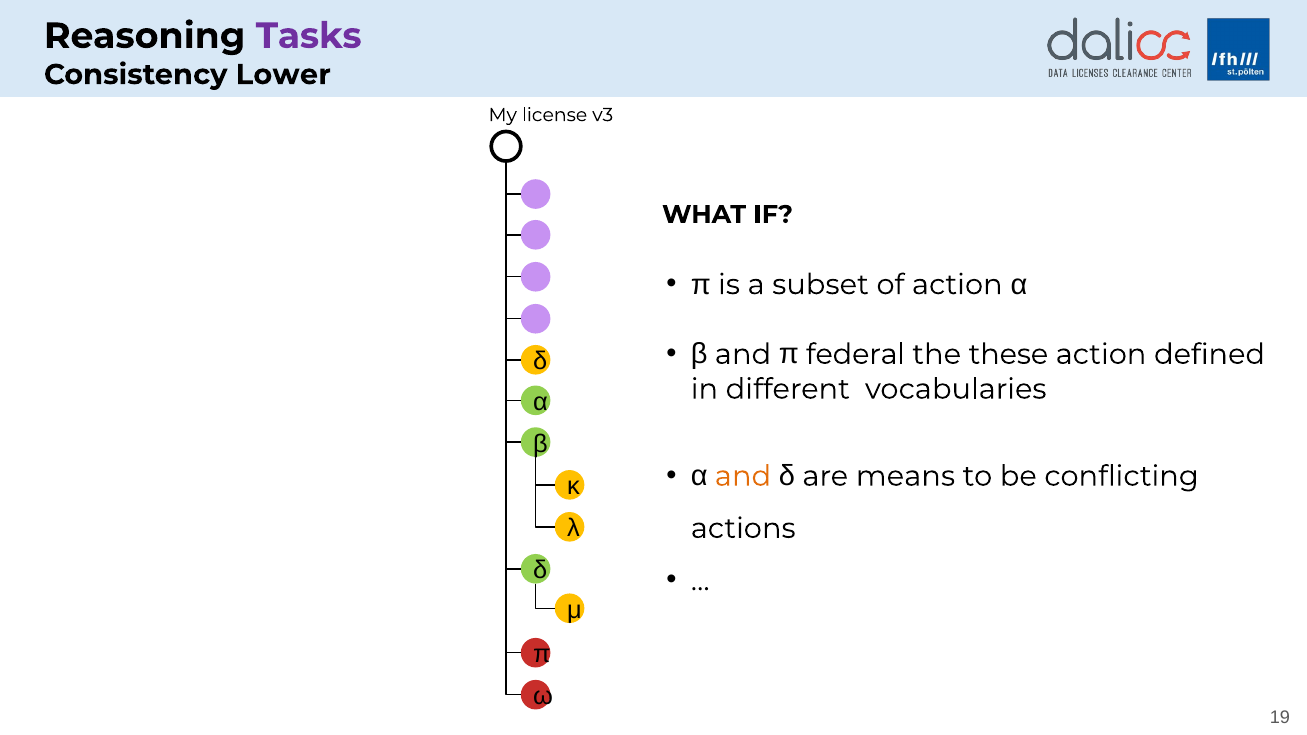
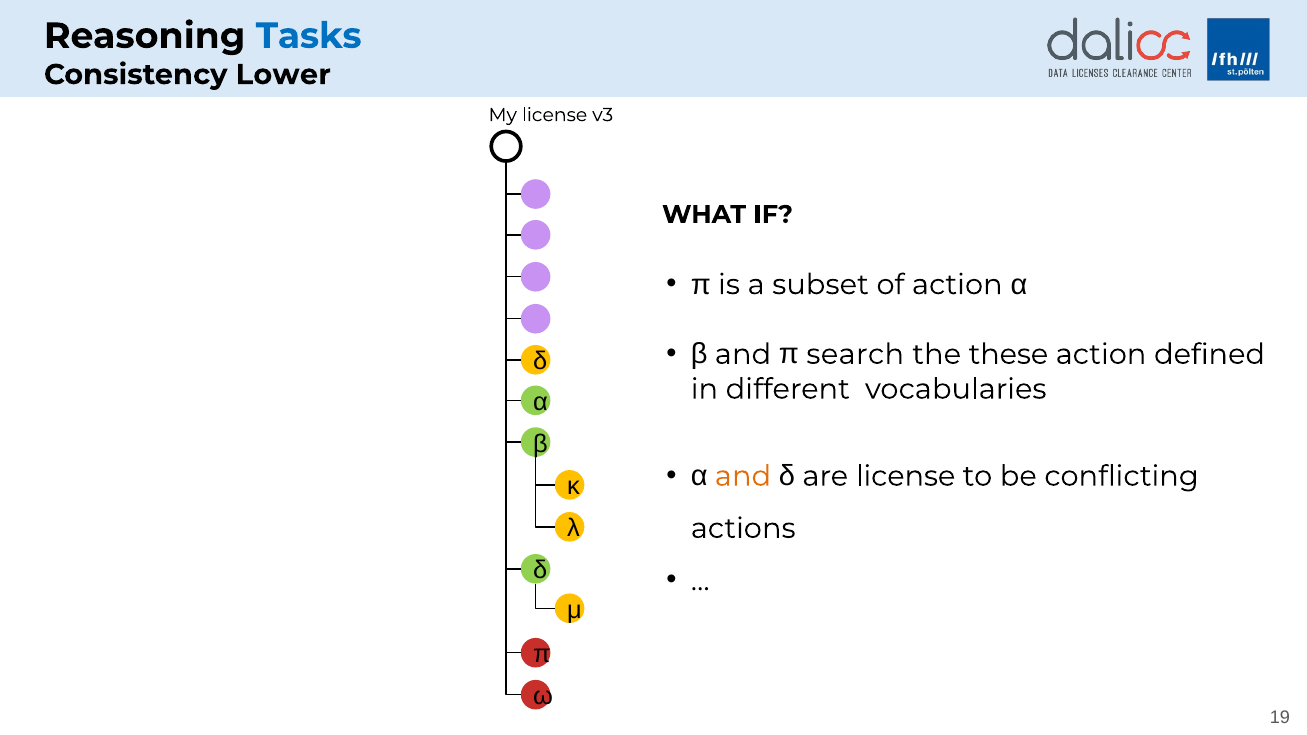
Tasks colour: purple -> blue
federal: federal -> search
are means: means -> license
